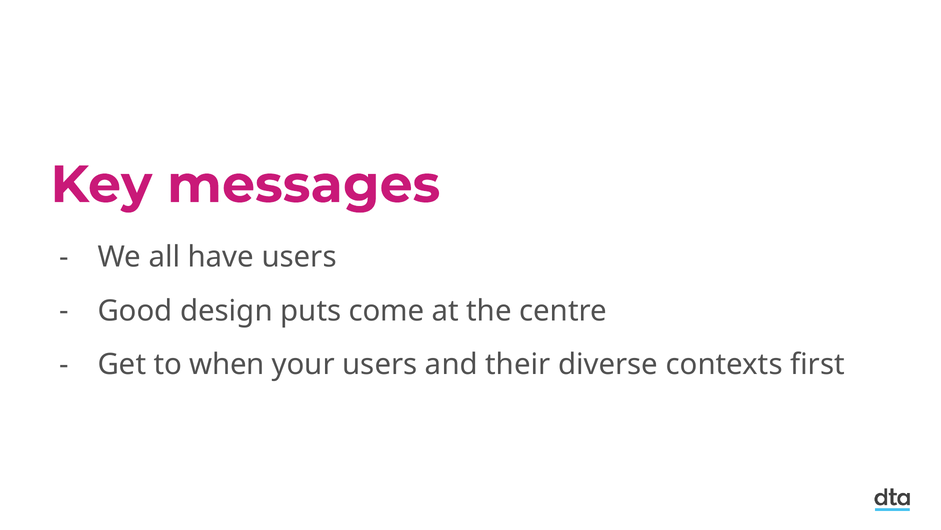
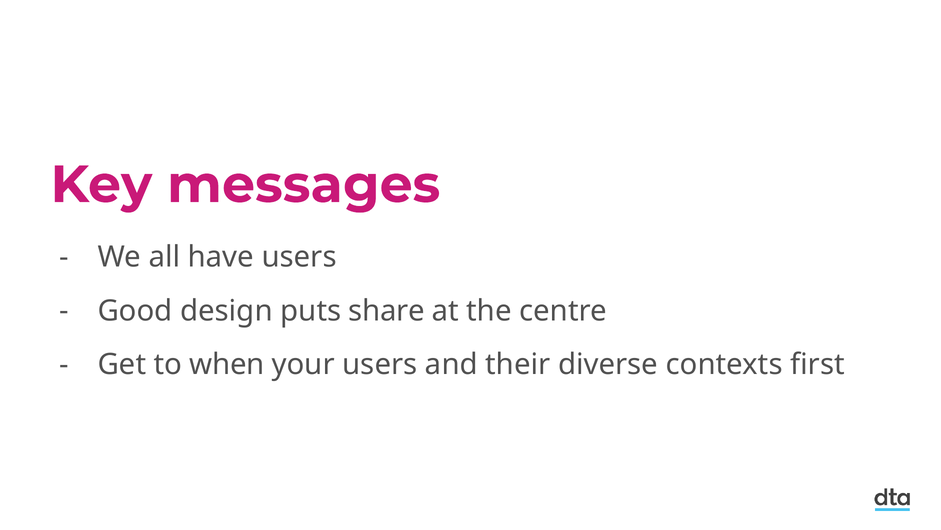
come: come -> share
